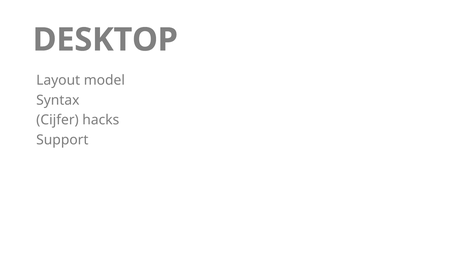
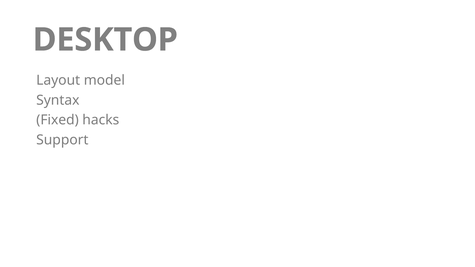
Cijfer: Cijfer -> Fixed
